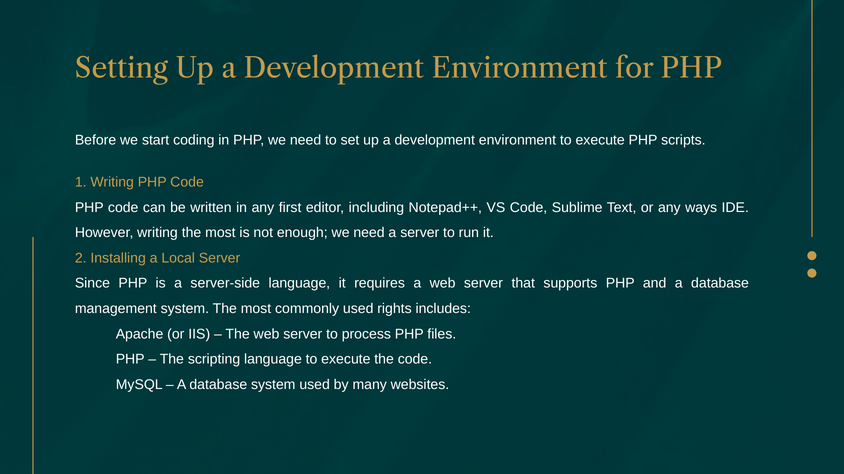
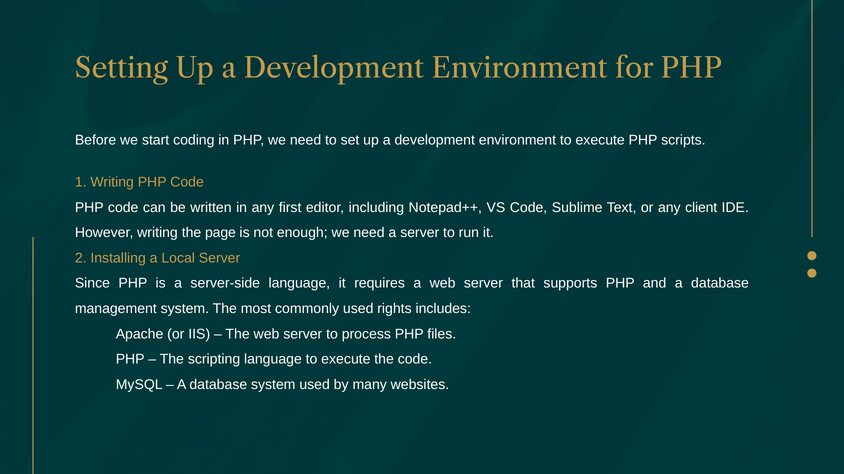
ways: ways -> client
writing the most: most -> page
